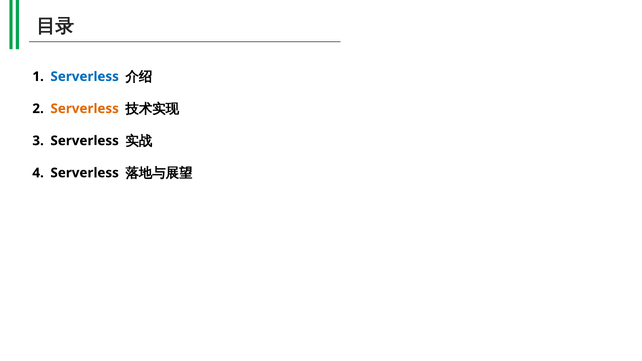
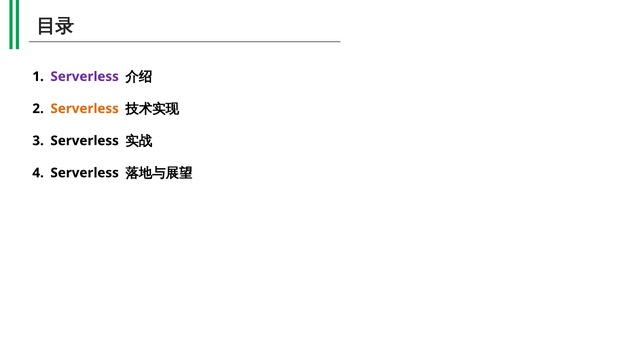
Serverless at (85, 77) colour: blue -> purple
